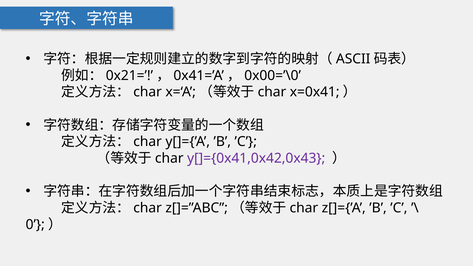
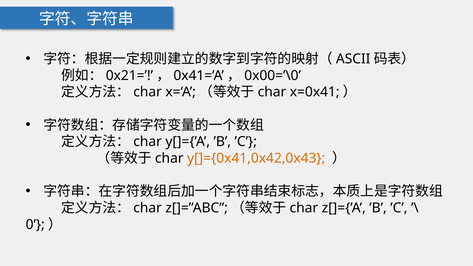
y[]={0x41,0x42,0x43 colour: purple -> orange
